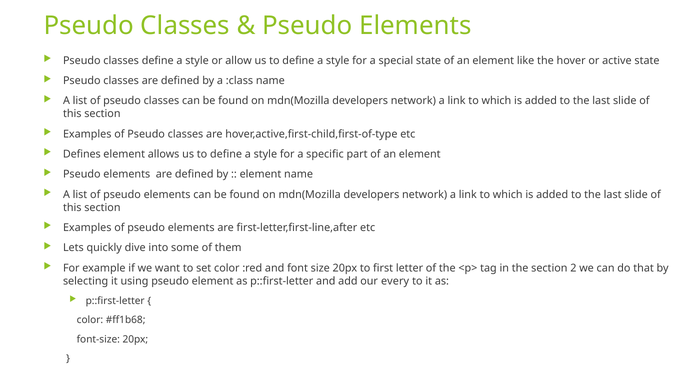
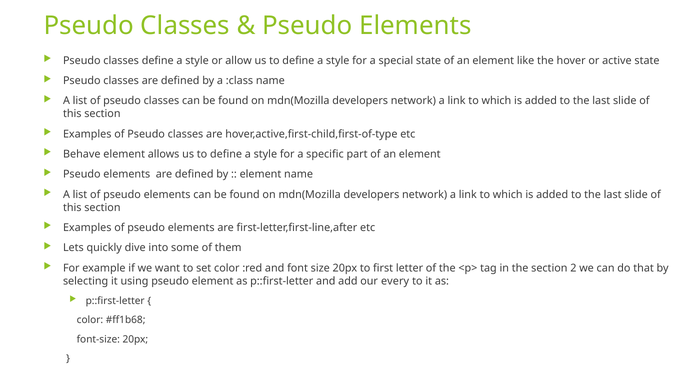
Defines: Defines -> Behave
